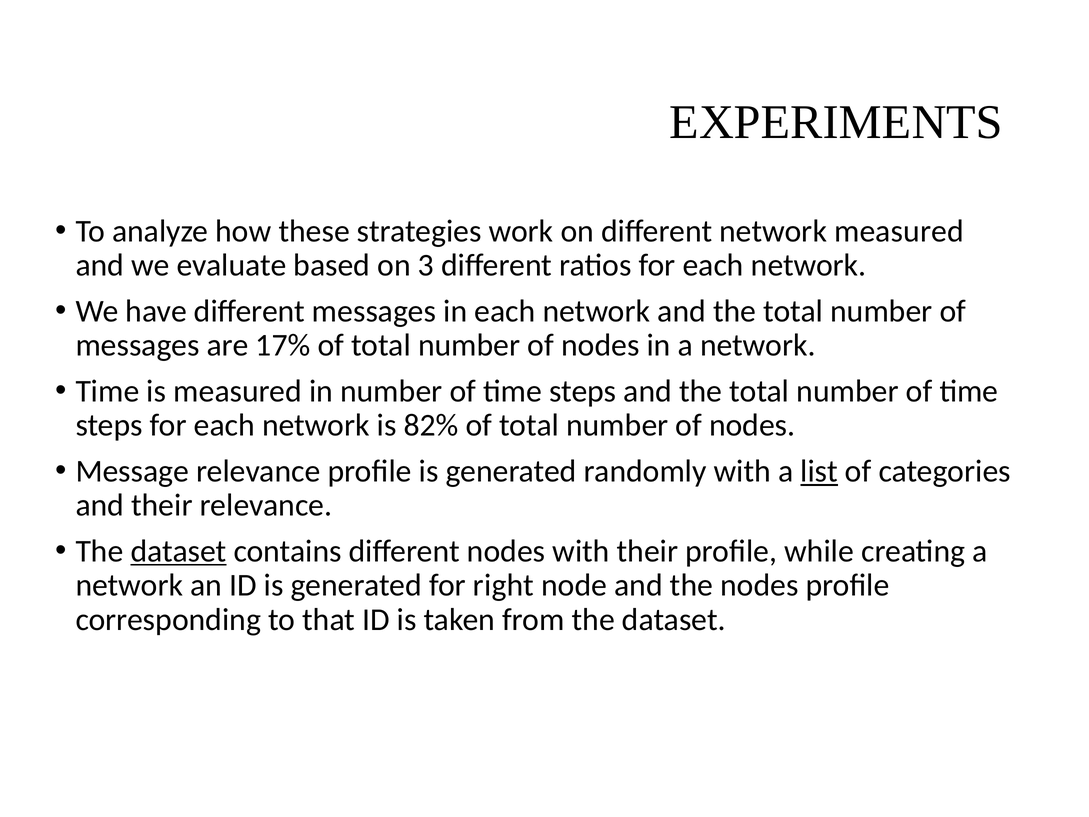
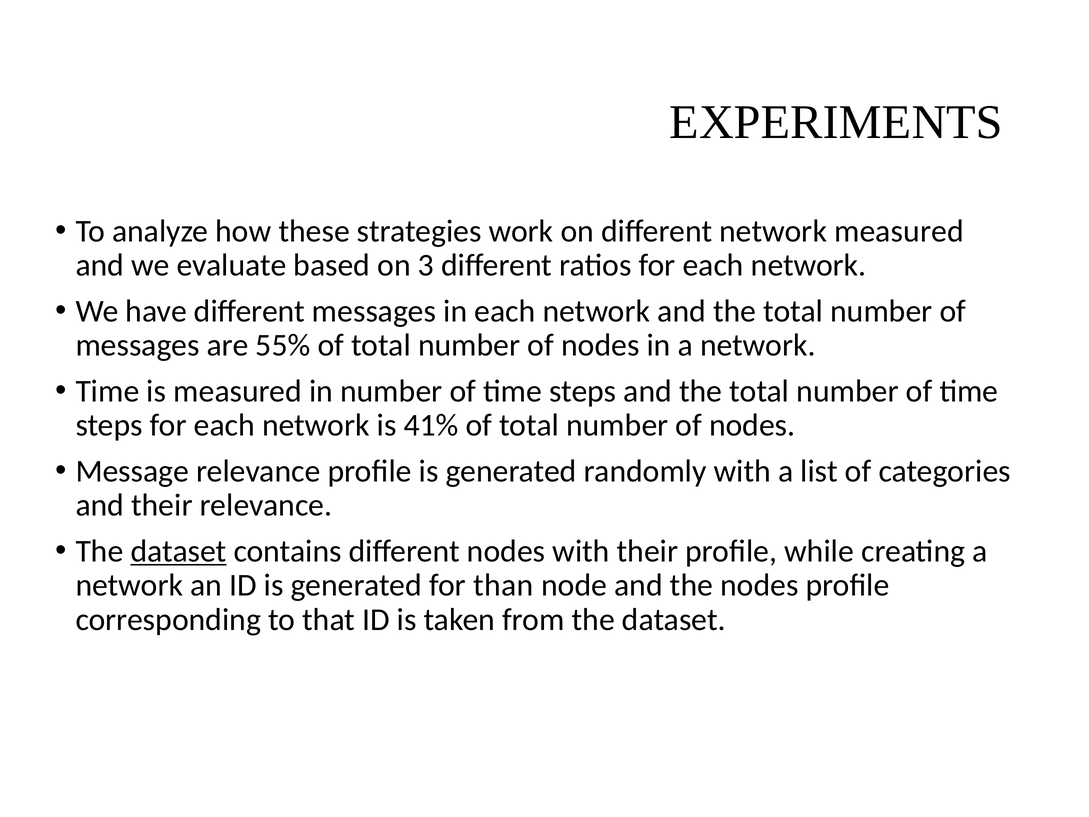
17%: 17% -> 55%
82%: 82% -> 41%
list underline: present -> none
right: right -> than
